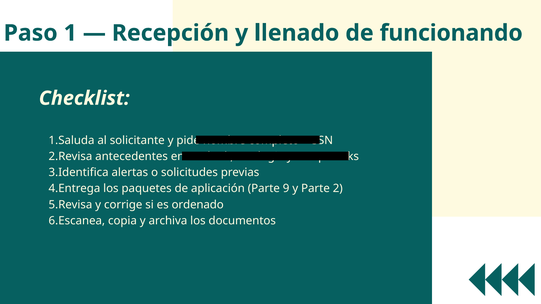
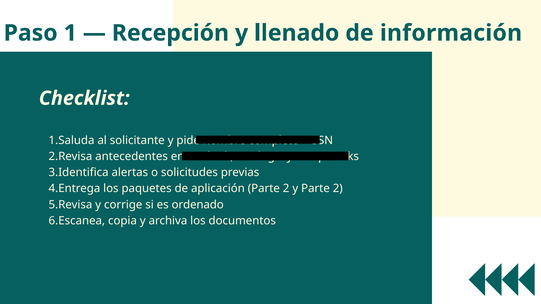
funcionando: funcionando -> información
aplicación Parte 9: 9 -> 2
